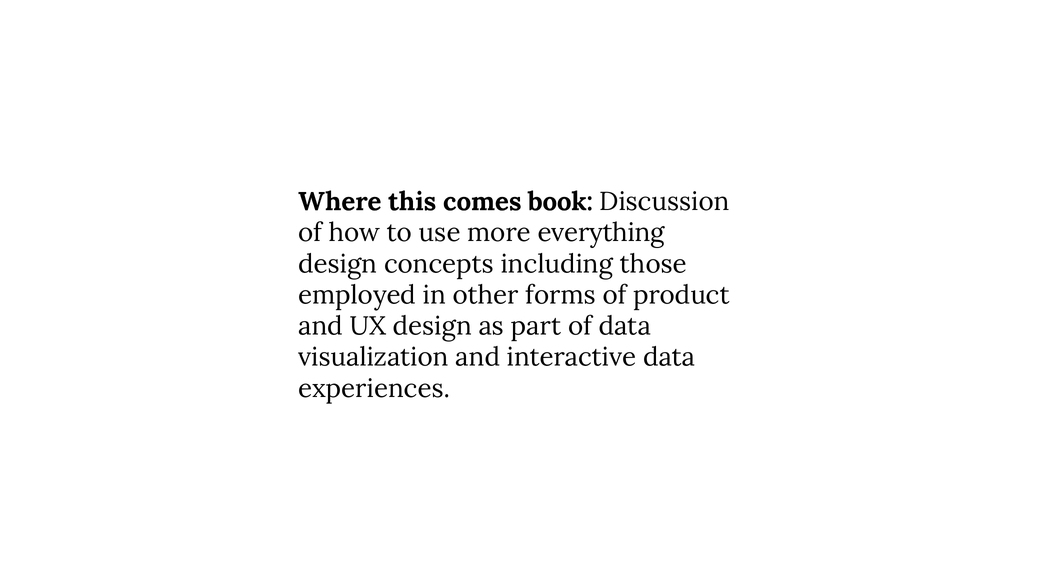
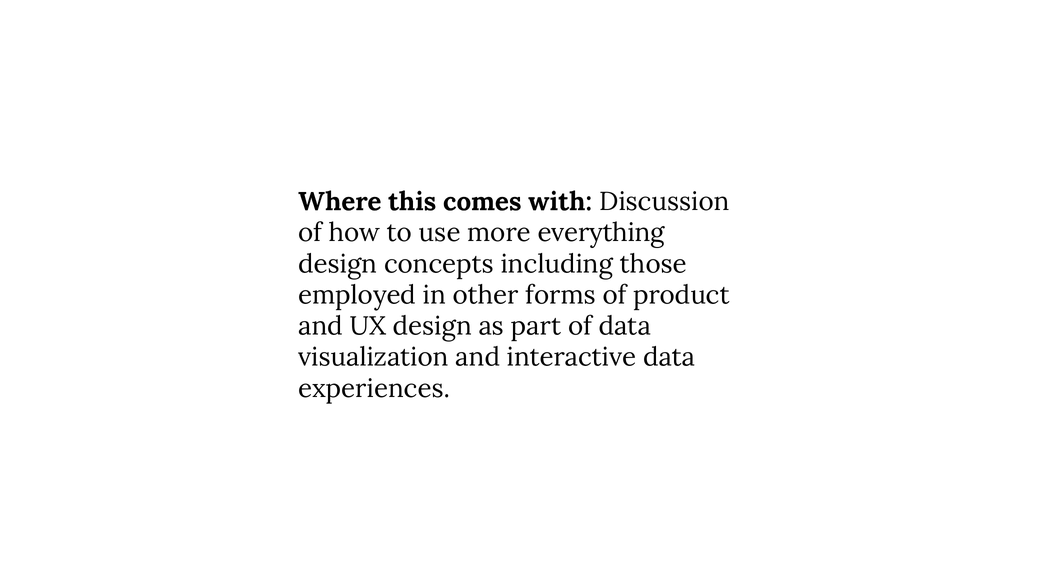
book: book -> with
